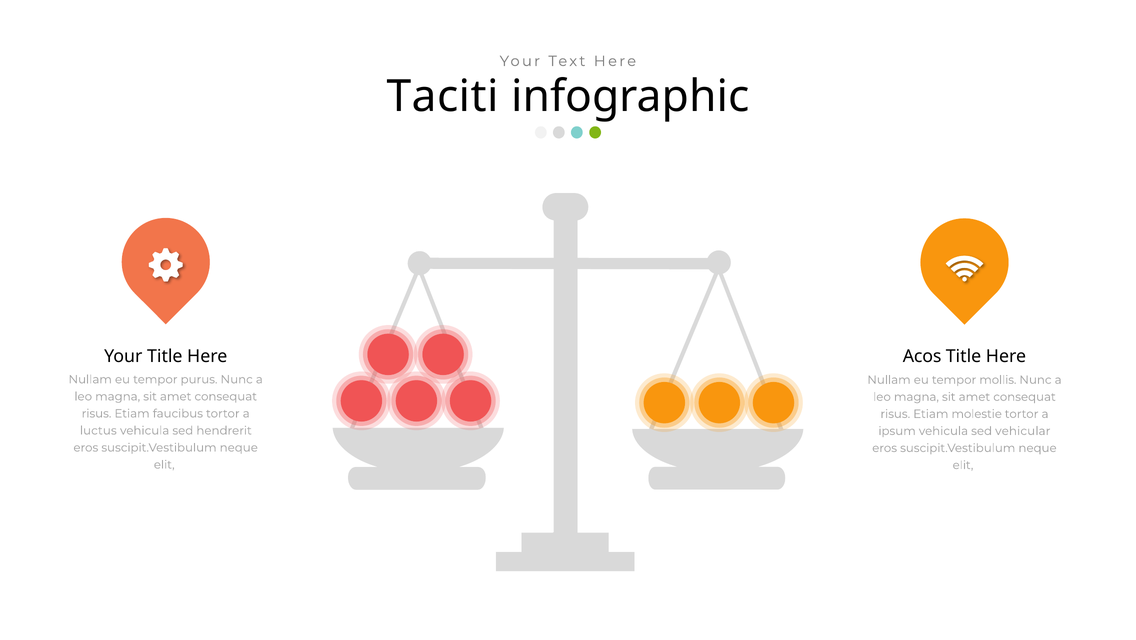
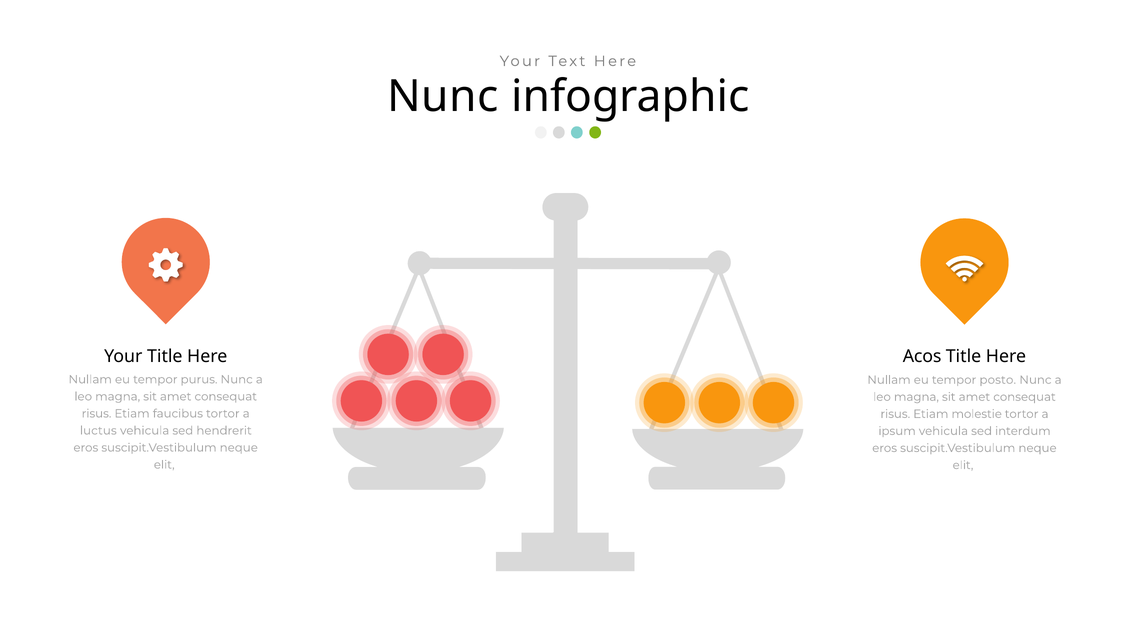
Taciti at (443, 96): Taciti -> Nunc
mollis: mollis -> posto
vehicular: vehicular -> interdum
